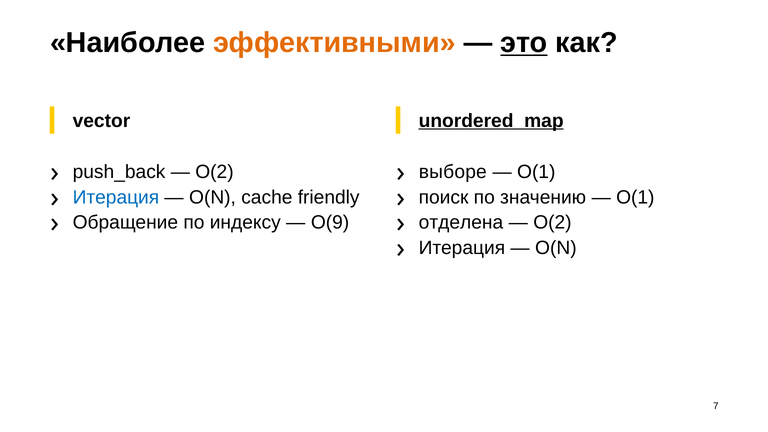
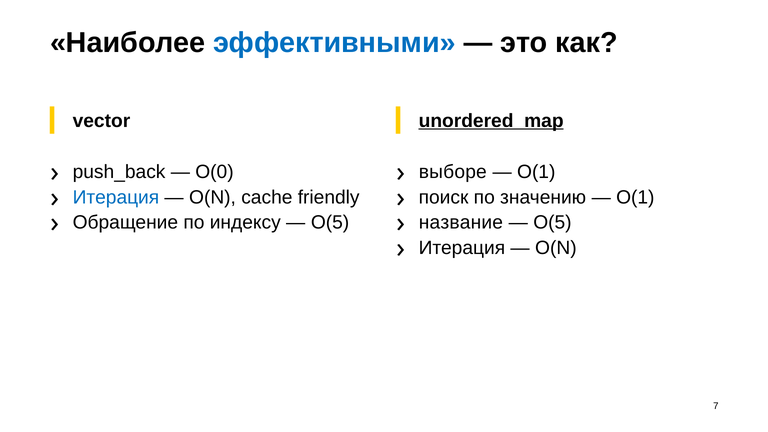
эффективными colour: orange -> blue
это underline: present -> none
O(2 at (214, 172): O(2 -> O(0
O(9 at (330, 223): O(9 -> O(5
отделена: отделена -> название
O(2 at (552, 223): O(2 -> O(5
